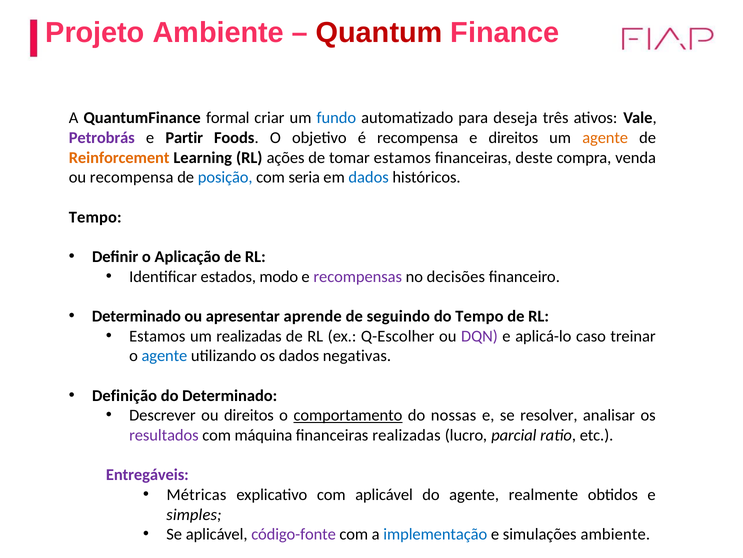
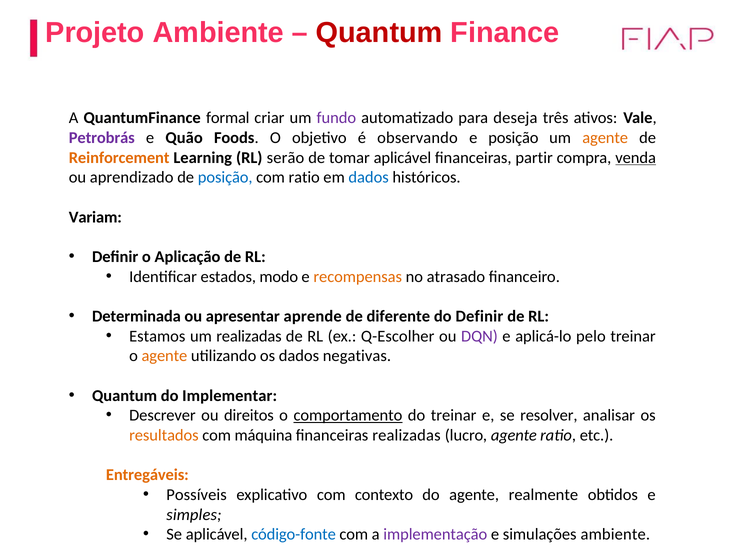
fundo colour: blue -> purple
Partir: Partir -> Quão
é recompensa: recompensa -> observando
e direitos: direitos -> posição
ações: ações -> serão
tomar estamos: estamos -> aplicável
deste: deste -> partir
venda underline: none -> present
ou recompensa: recompensa -> aprendizado
com seria: seria -> ratio
Tempo at (95, 217): Tempo -> Variam
recompensas colour: purple -> orange
decisões: decisões -> atrasado
Determinado at (136, 316): Determinado -> Determinada
seguindo: seguindo -> diferente
do Tempo: Tempo -> Definir
caso: caso -> pelo
agente at (164, 355) colour: blue -> orange
Definição at (125, 395): Definição -> Quantum
do Determinado: Determinado -> Implementar
do nossas: nossas -> treinar
resultados colour: purple -> orange
lucro parcial: parcial -> agente
Entregáveis colour: purple -> orange
Métricas: Métricas -> Possíveis
com aplicável: aplicável -> contexto
código-fonte colour: purple -> blue
implementação colour: blue -> purple
